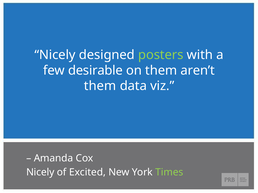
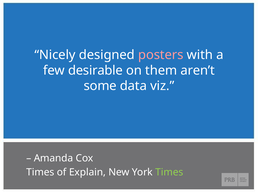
posters colour: light green -> pink
them at (100, 86): them -> some
Nicely at (40, 173): Nicely -> Times
Excited: Excited -> Explain
